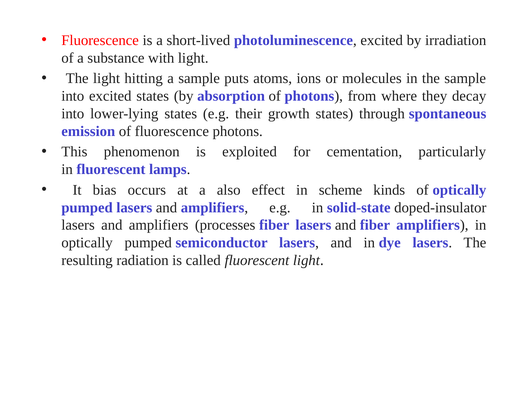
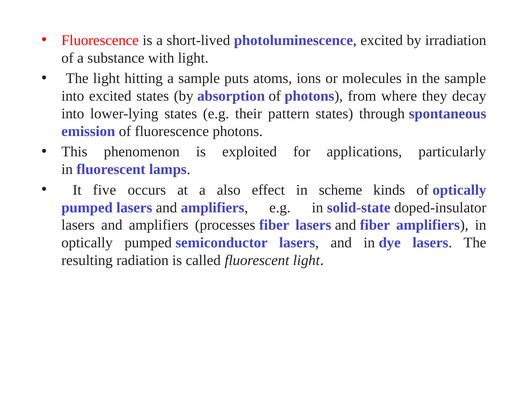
growth: growth -> pattern
cementation: cementation -> applications
bias: bias -> five
